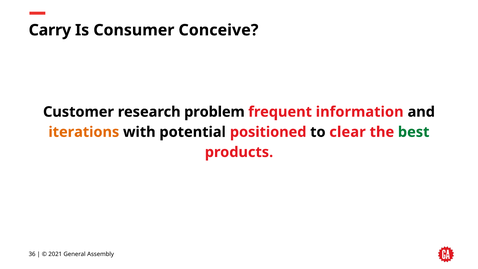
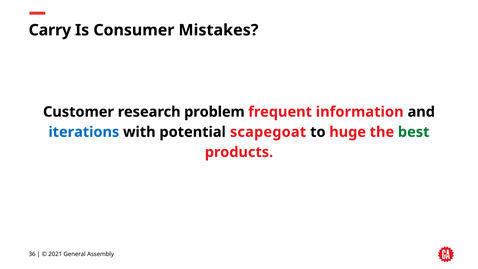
Conceive: Conceive -> Mistakes
iterations colour: orange -> blue
positioned: positioned -> scapegoat
clear: clear -> huge
